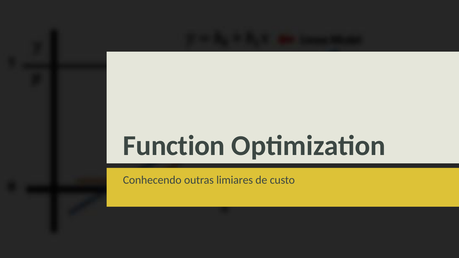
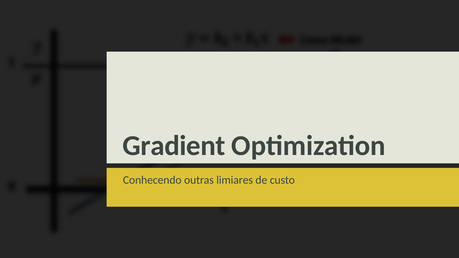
Function: Function -> Gradient
